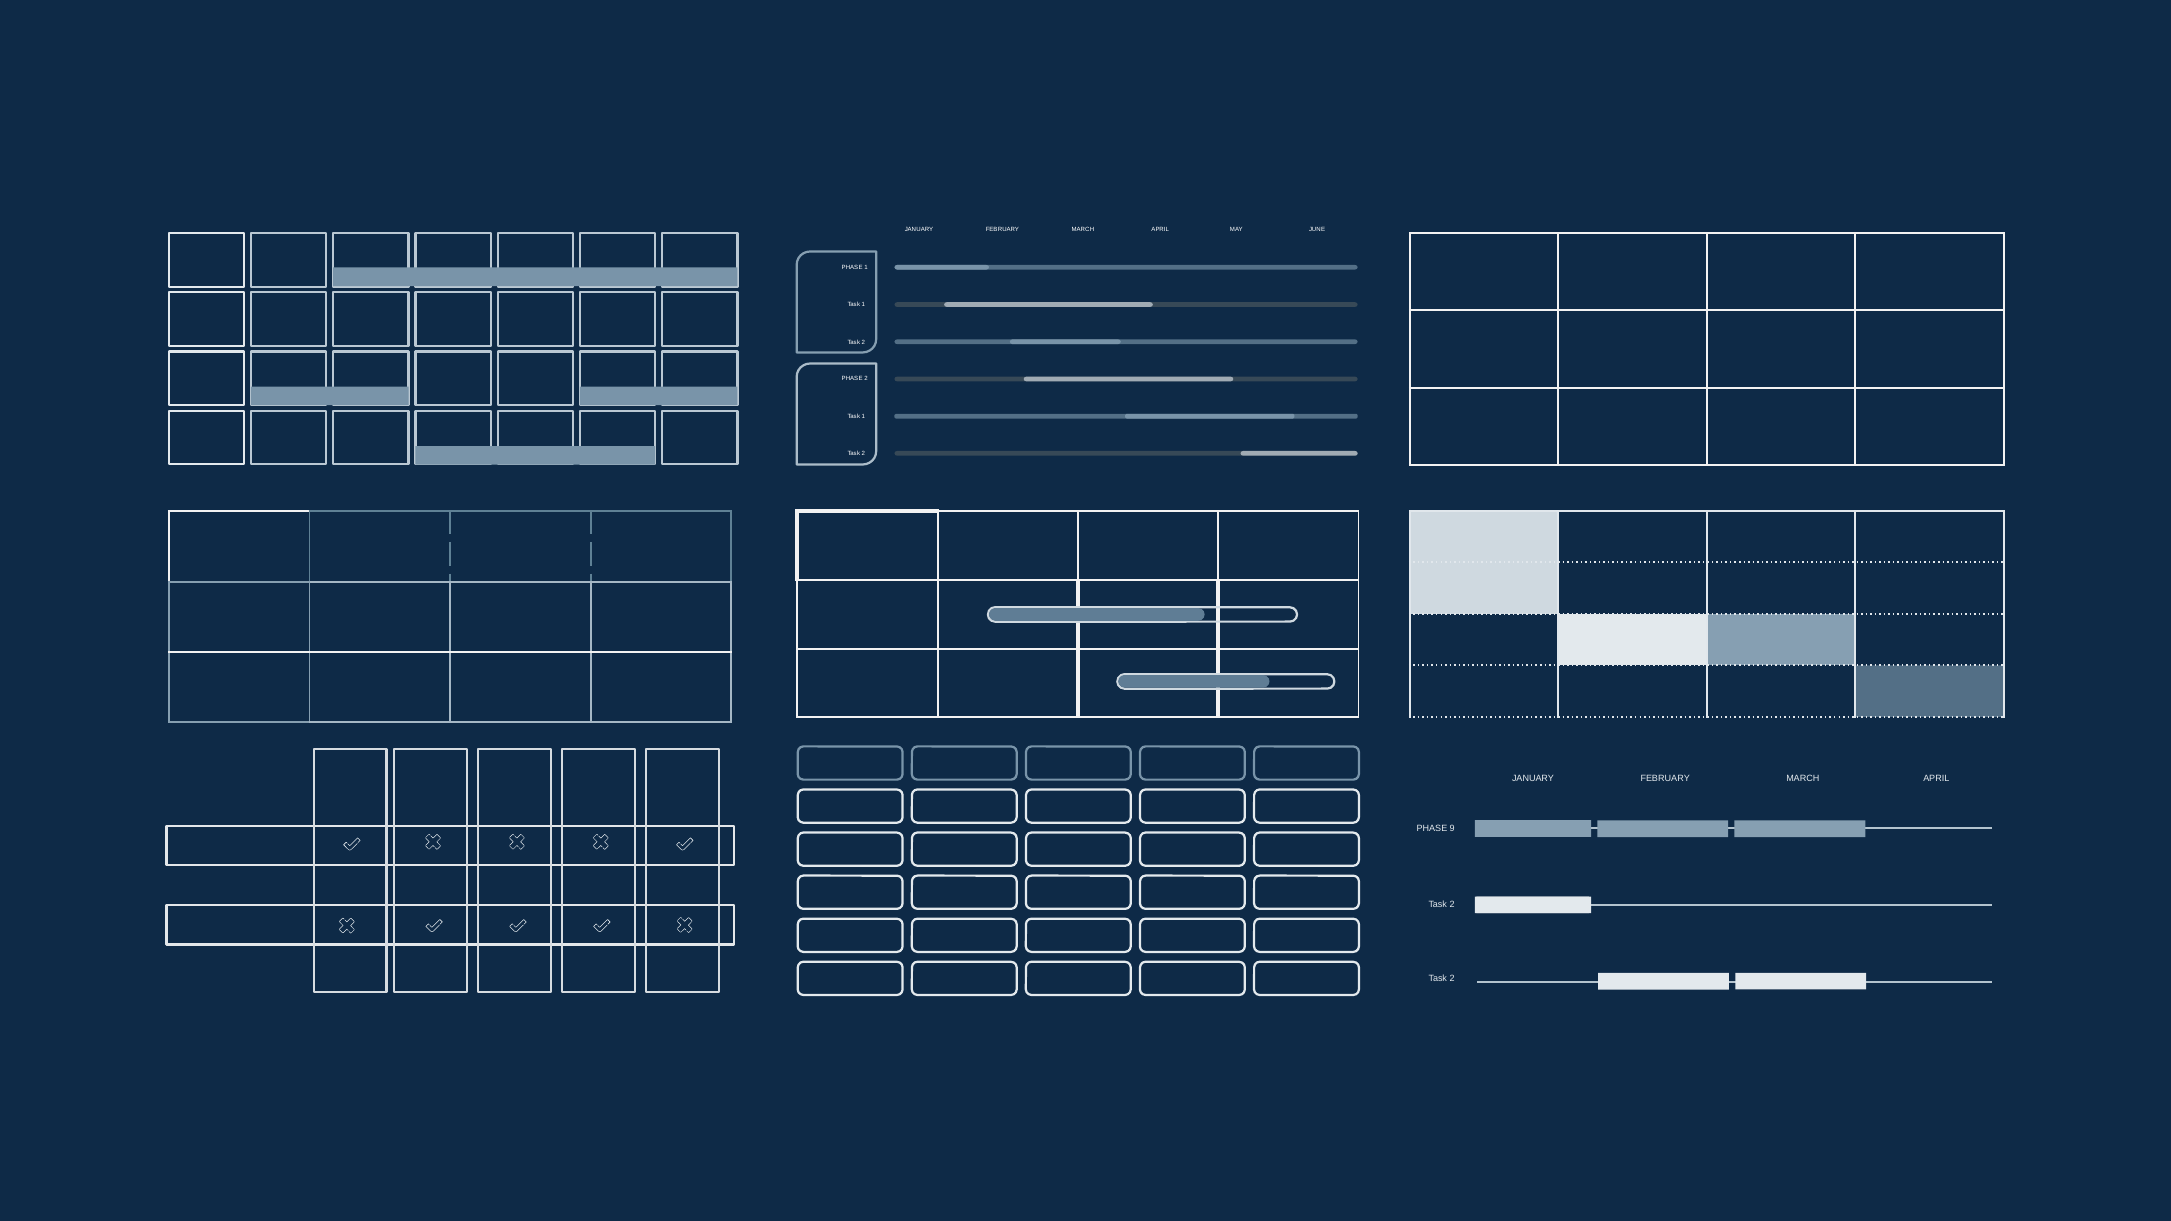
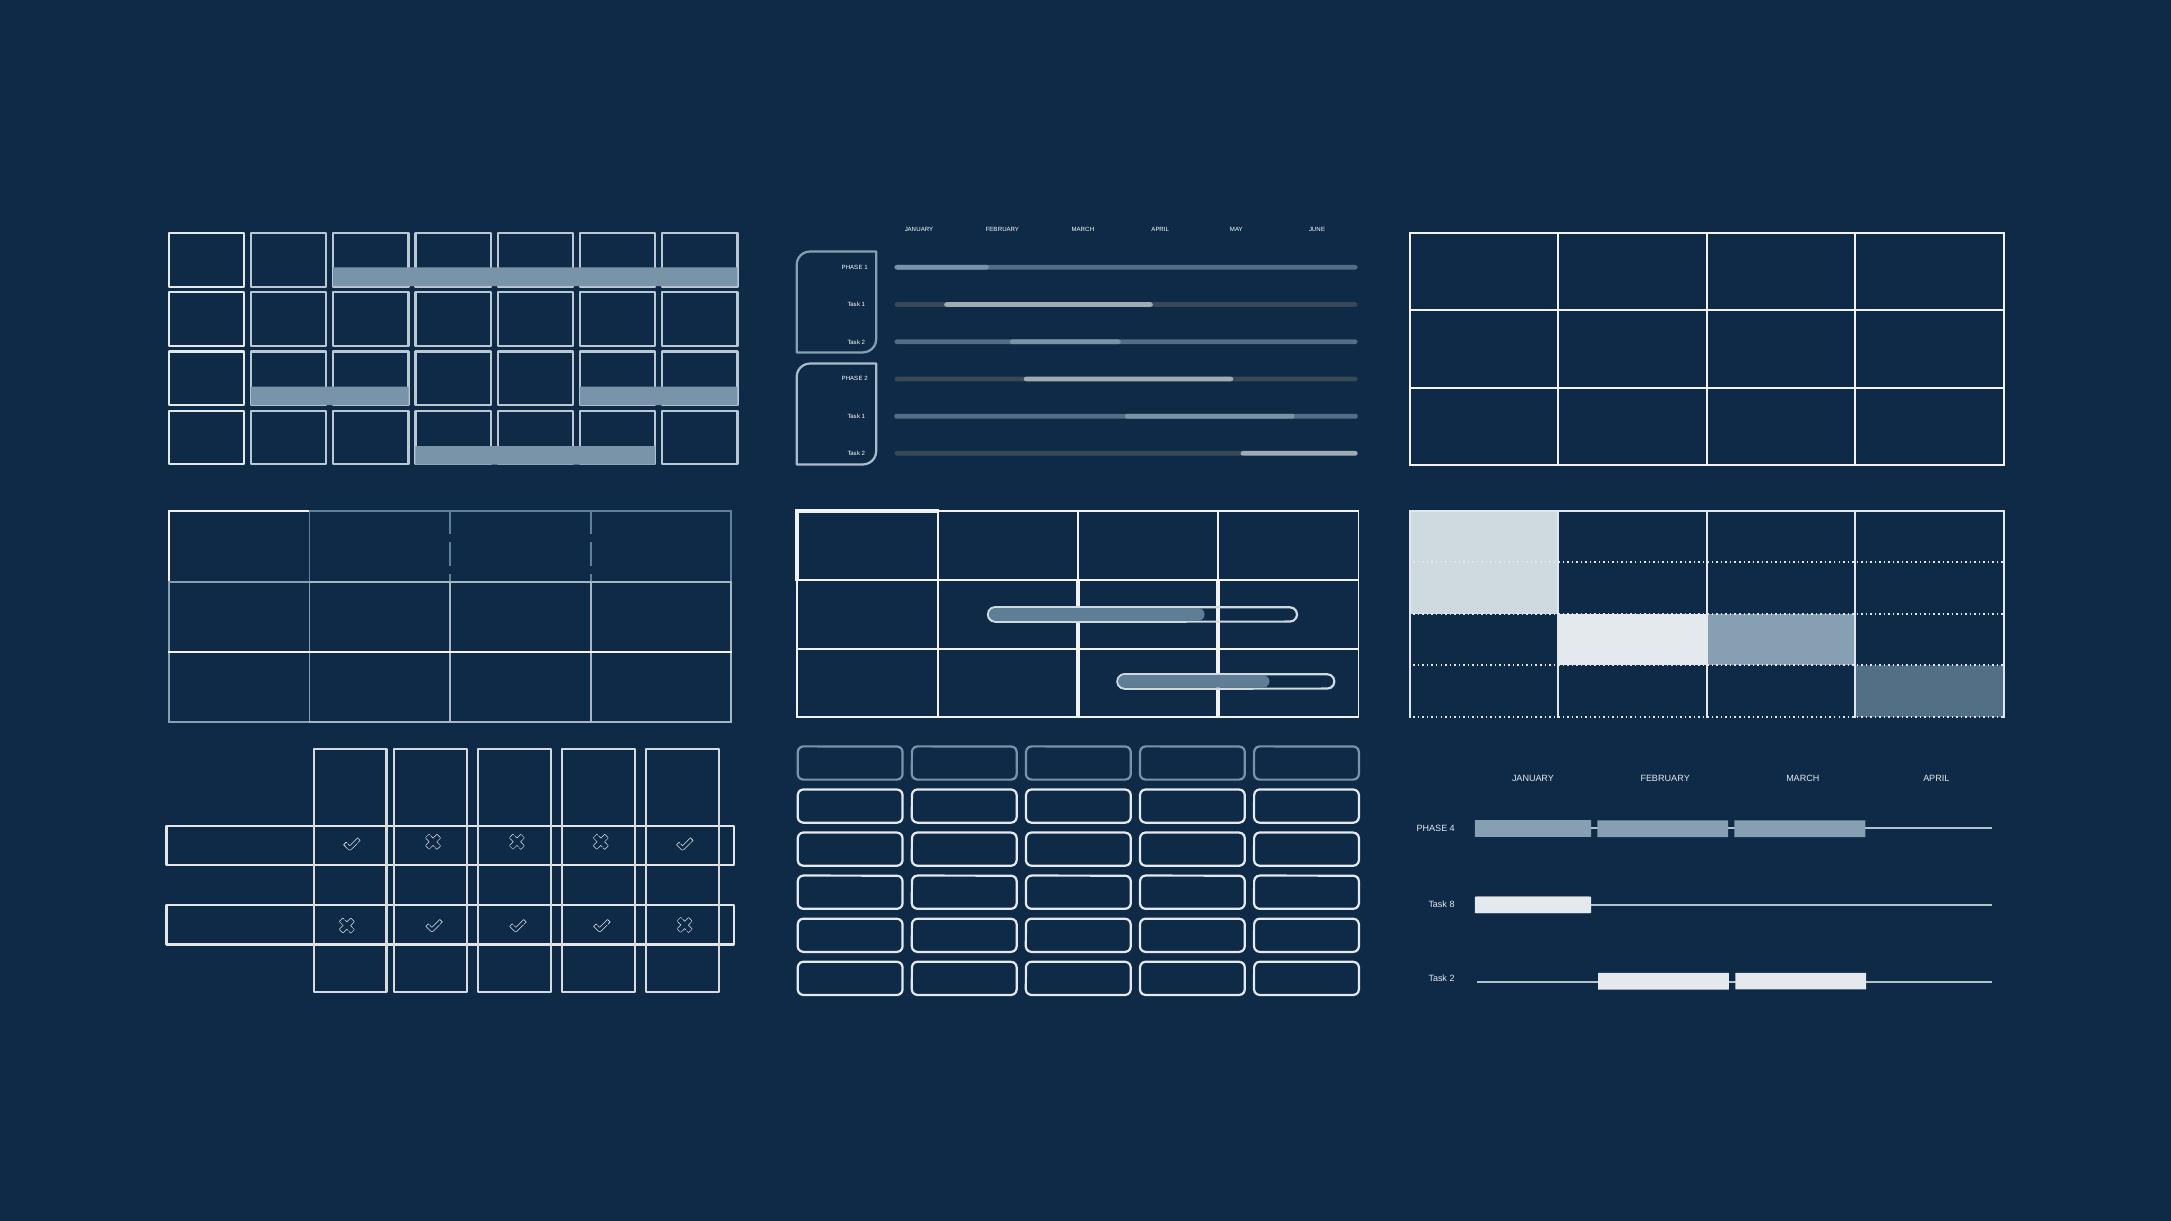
9: 9 -> 4
2 at (1452, 904): 2 -> 8
